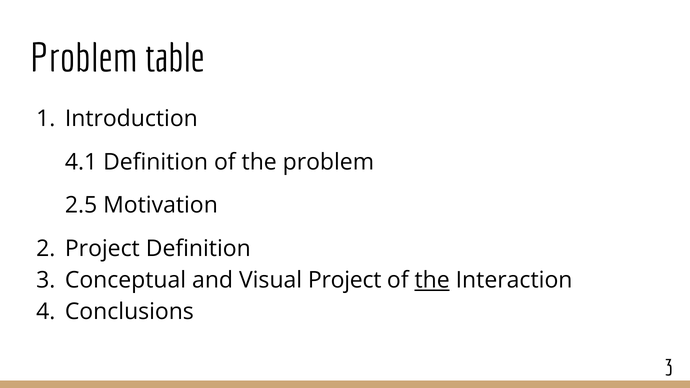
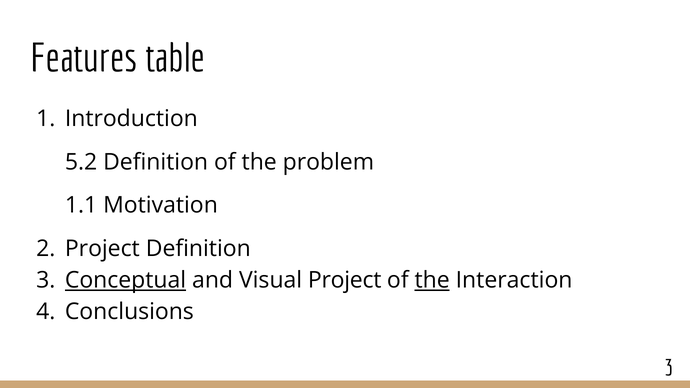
Problem at (84, 58): Problem -> Features
4.1: 4.1 -> 5.2
2.5: 2.5 -> 1.1
Conceptual underline: none -> present
